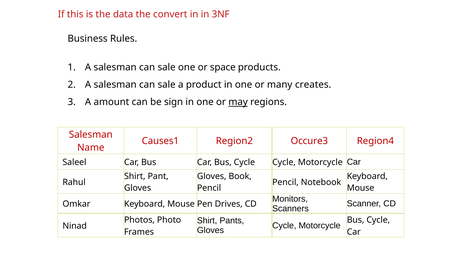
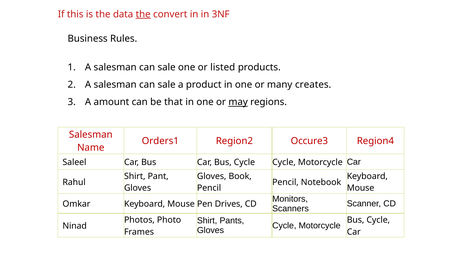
the at (143, 14) underline: none -> present
space: space -> listed
sign: sign -> that
Causes1: Causes1 -> Orders1
